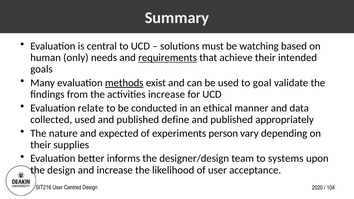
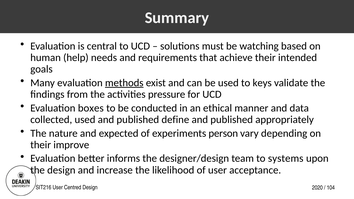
only: only -> help
requirements underline: present -> none
goal: goal -> keys
activities increase: increase -> pressure
relate: relate -> boxes
supplies: supplies -> improve
